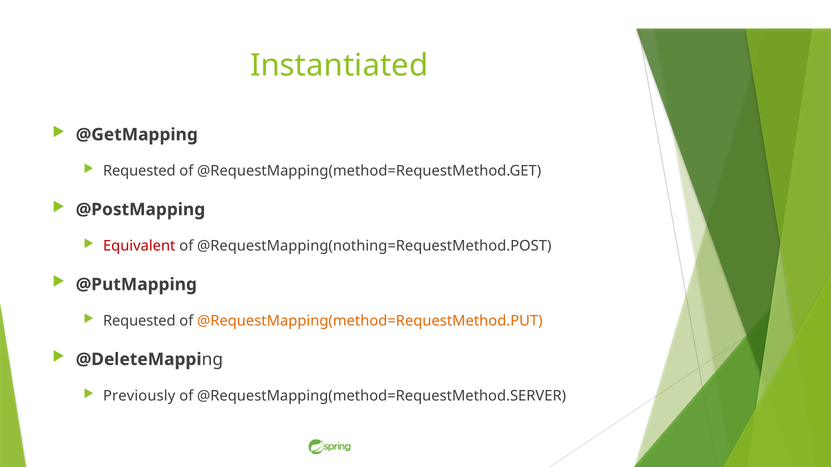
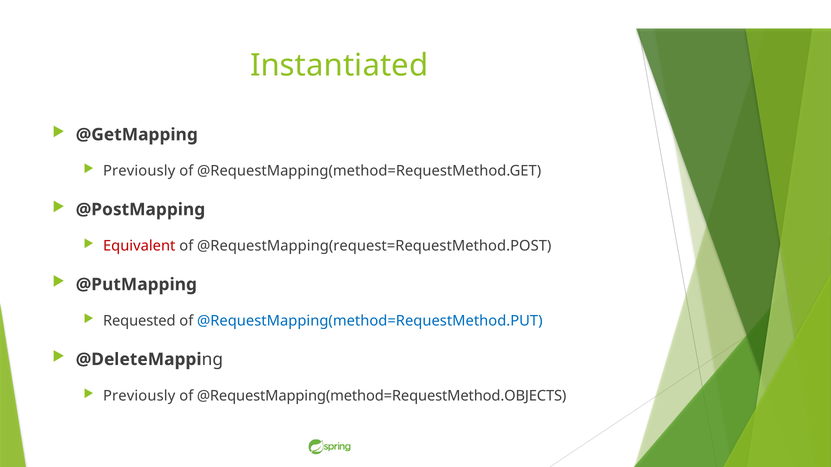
Requested at (139, 171): Requested -> Previously
@RequestMapping(nothing=RequestMethod.POST: @RequestMapping(nothing=RequestMethod.POST -> @RequestMapping(request=RequestMethod.POST
@RequestMapping(method=RequestMethod.PUT colour: orange -> blue
@RequestMapping(method=RequestMethod.SERVER: @RequestMapping(method=RequestMethod.SERVER -> @RequestMapping(method=RequestMethod.OBJECTS
